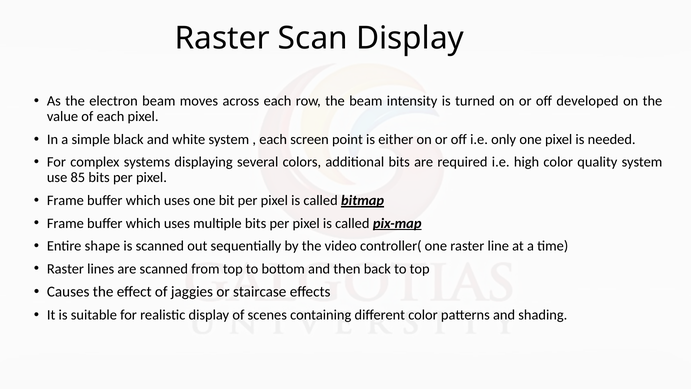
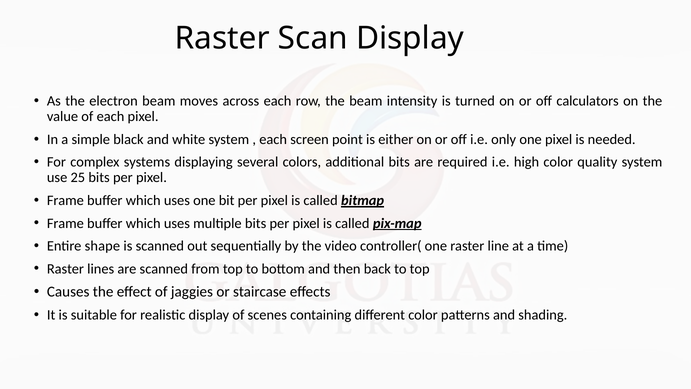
developed: developed -> calculators
85: 85 -> 25
